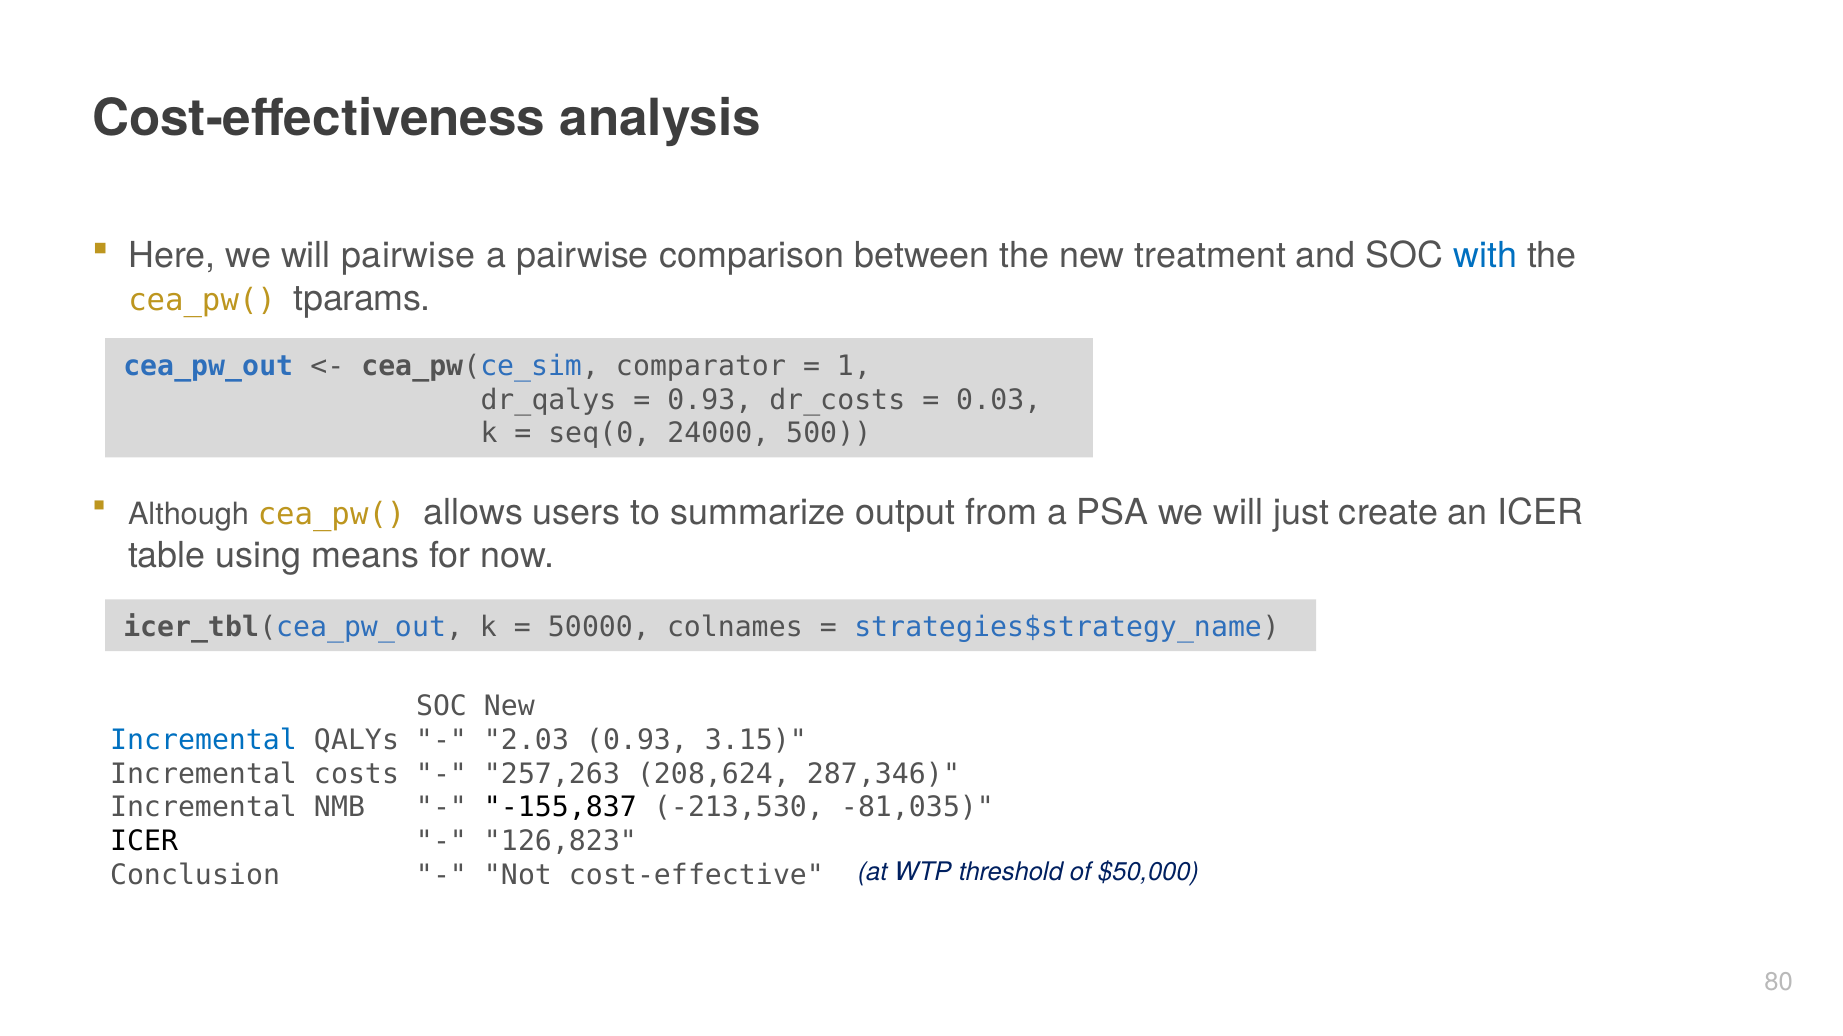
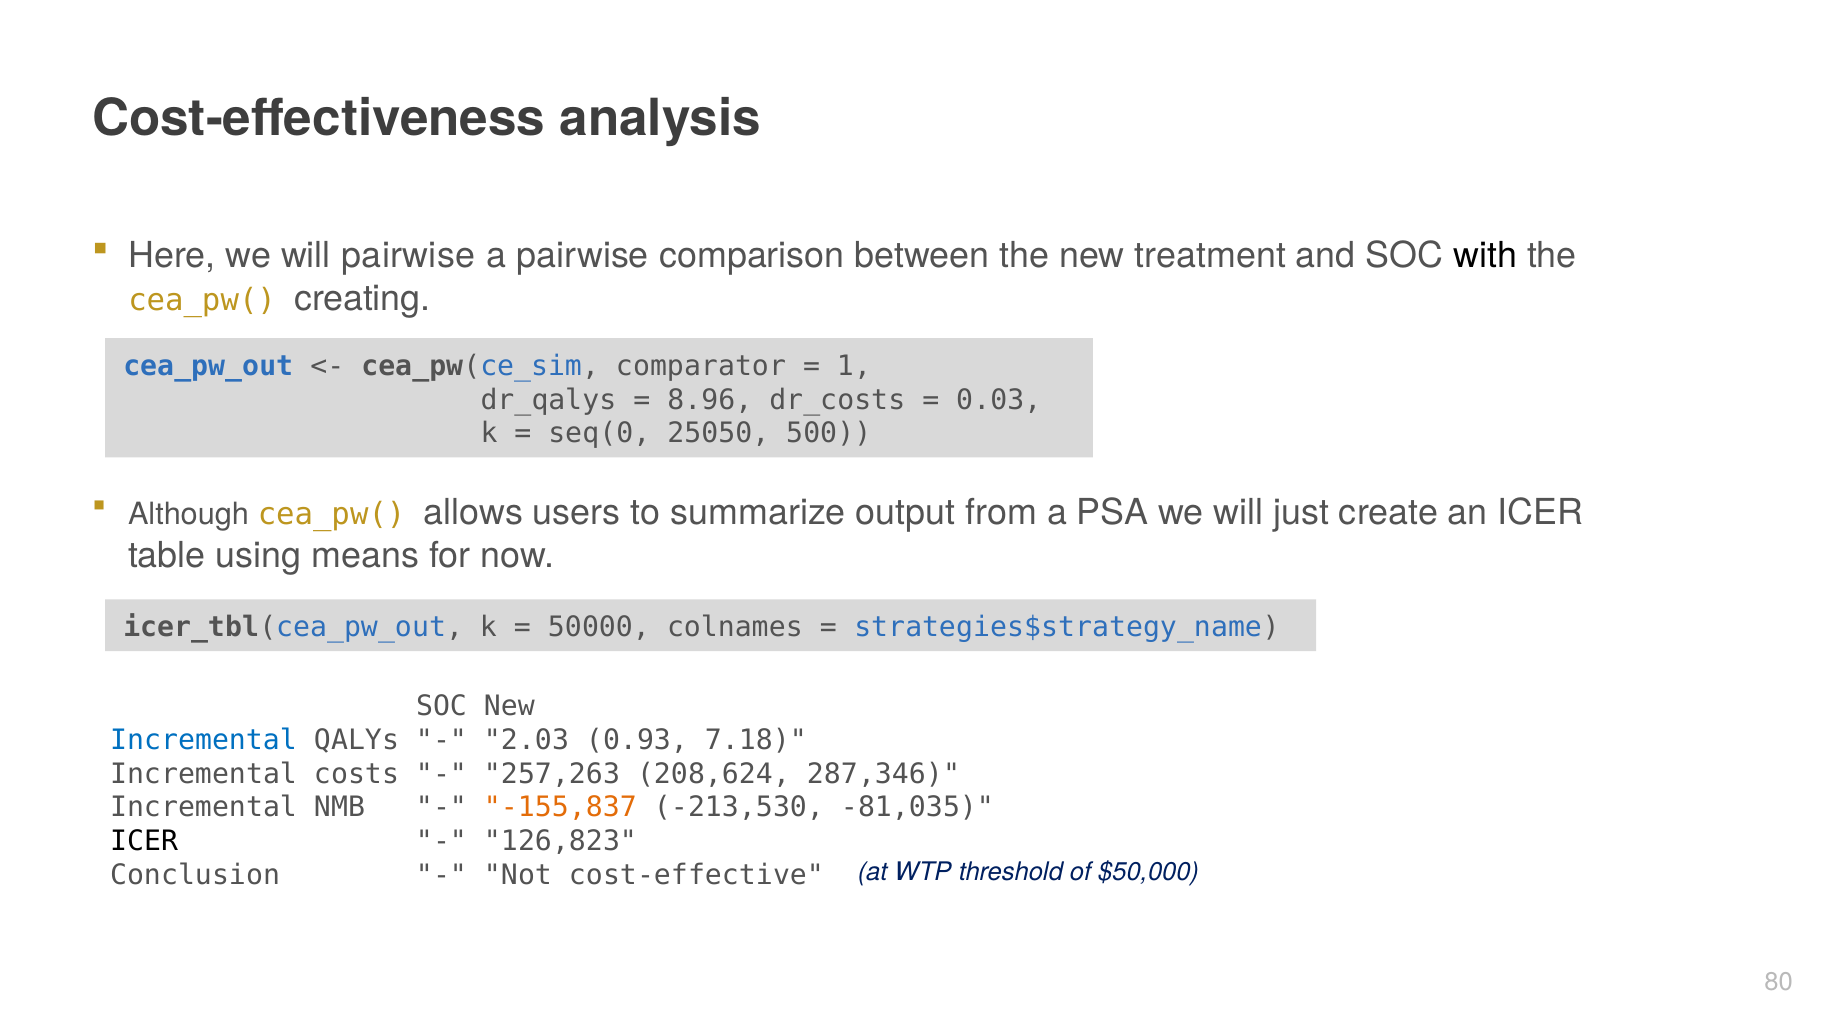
with colour: blue -> black
tparams: tparams -> creating
0.93 at (710, 400): 0.93 -> 8.96
24000: 24000 -> 25050
3.15: 3.15 -> 7.18
-155,837 colour: black -> orange
